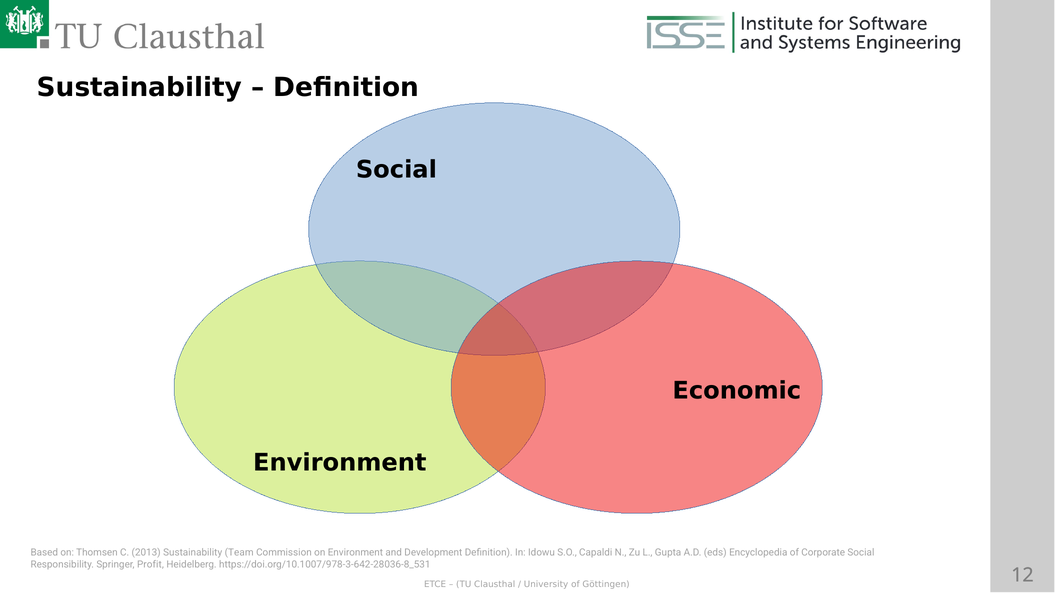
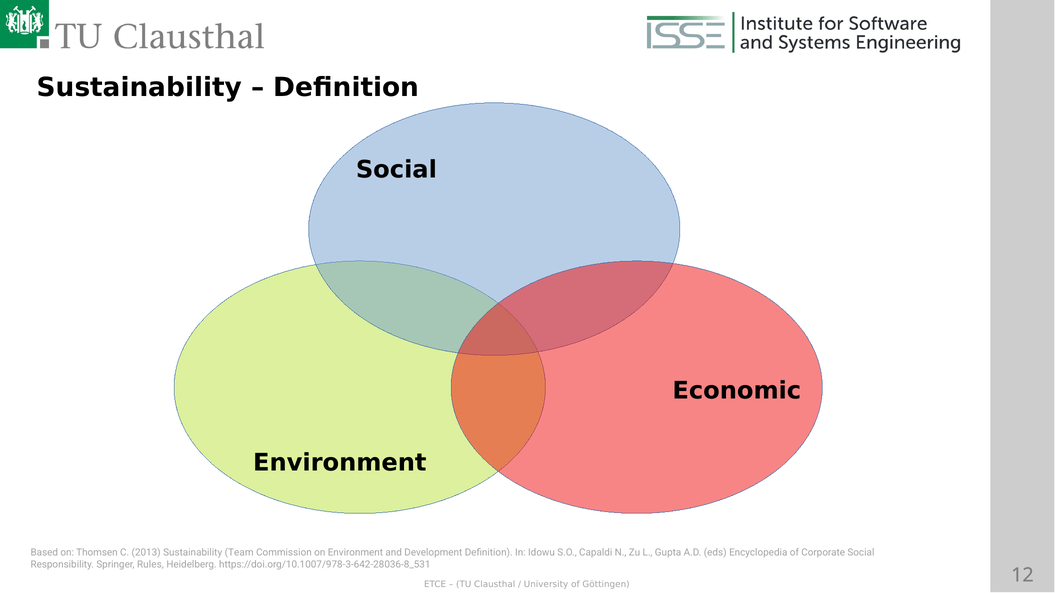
Profit: Profit -> Rules
